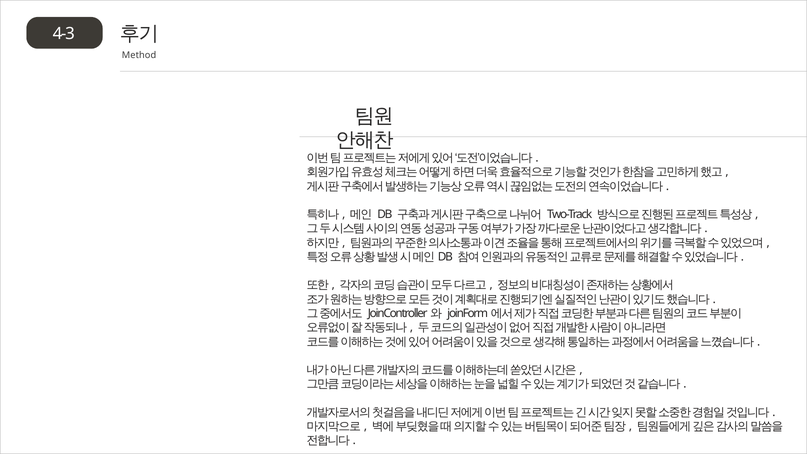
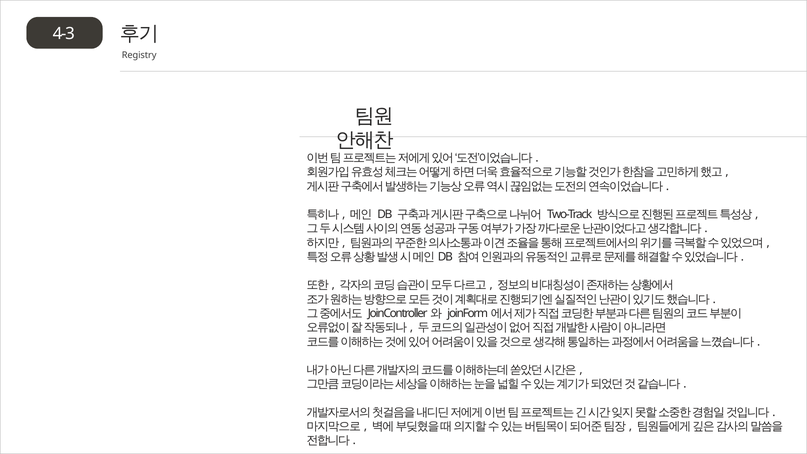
Method: Method -> Registry
